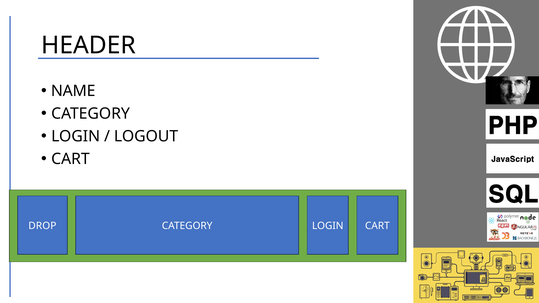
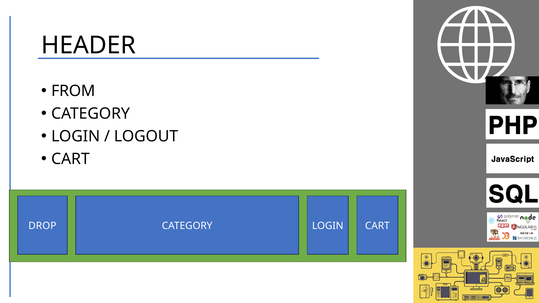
NAME: NAME -> FROM
